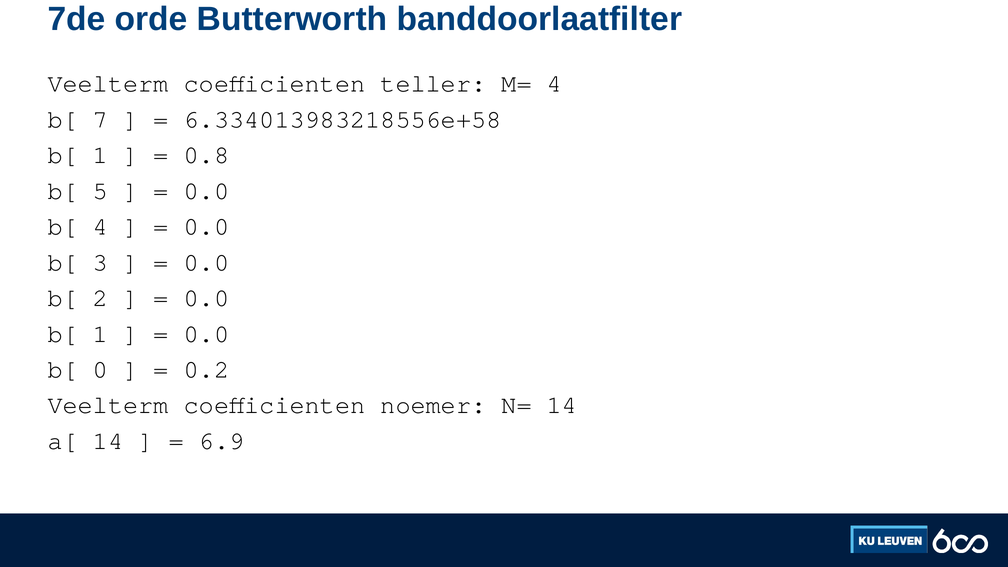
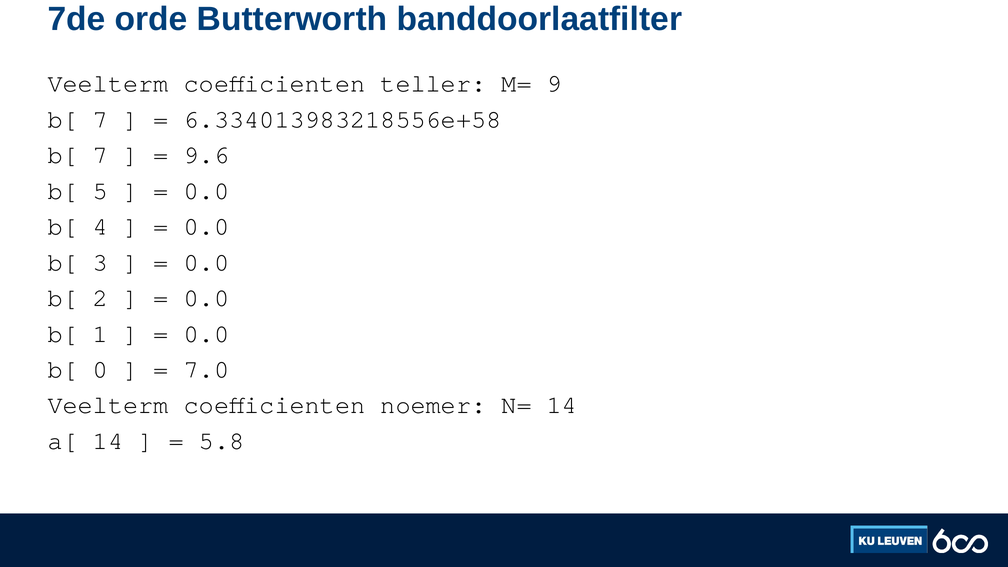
M= 4: 4 -> 9
1 at (101, 155): 1 -> 7
0.8: 0.8 -> 9.6
0.2: 0.2 -> 7.0
6.9: 6.9 -> 5.8
